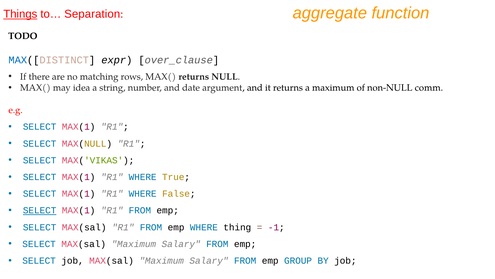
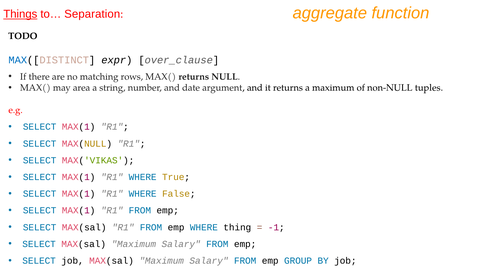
idea: idea -> area
comm: comm -> tuples
SELECT at (40, 210) underline: present -> none
